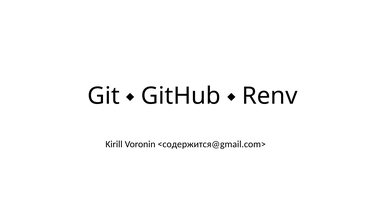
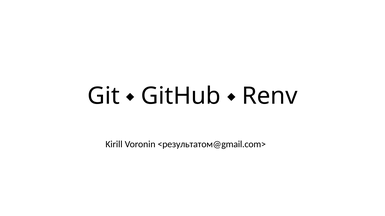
<содержится@gmail.com>: <содержится@gmail.com> -> <результатом@gmail.com>
